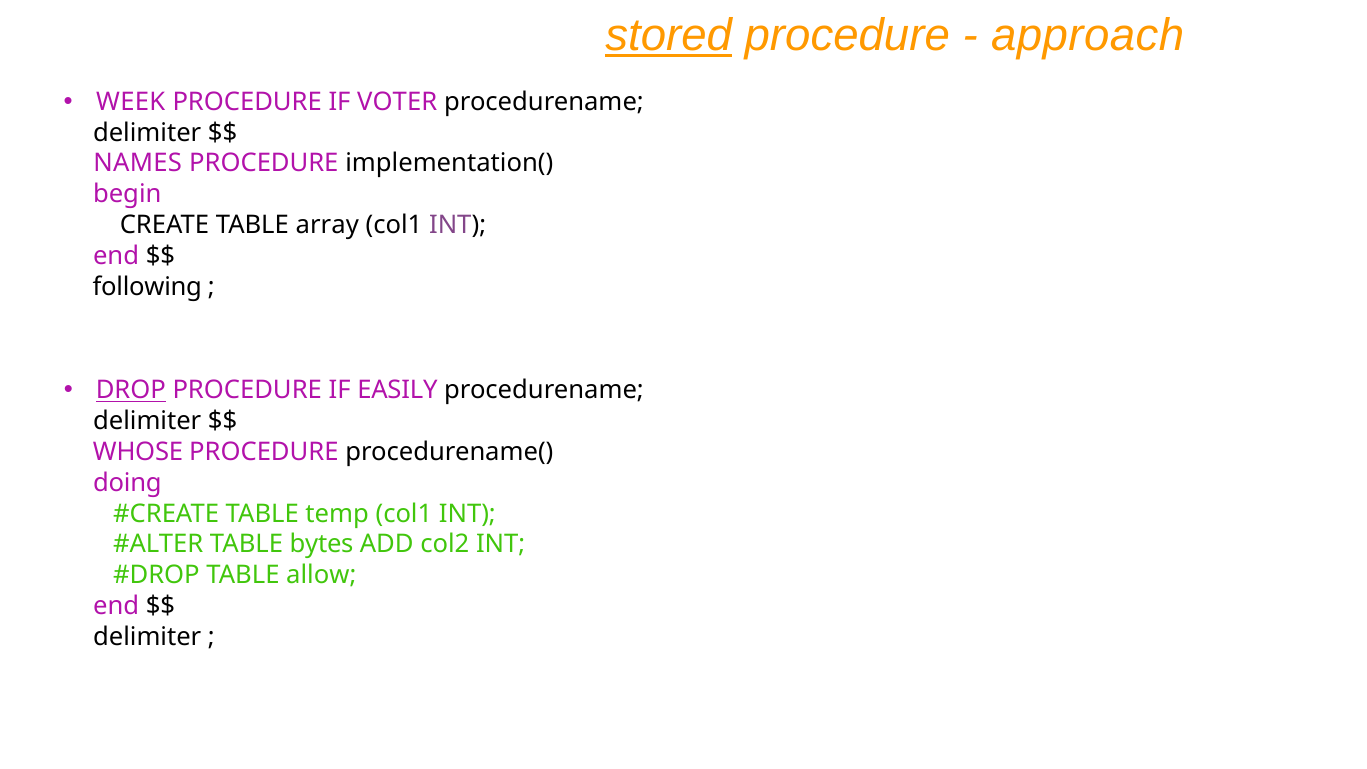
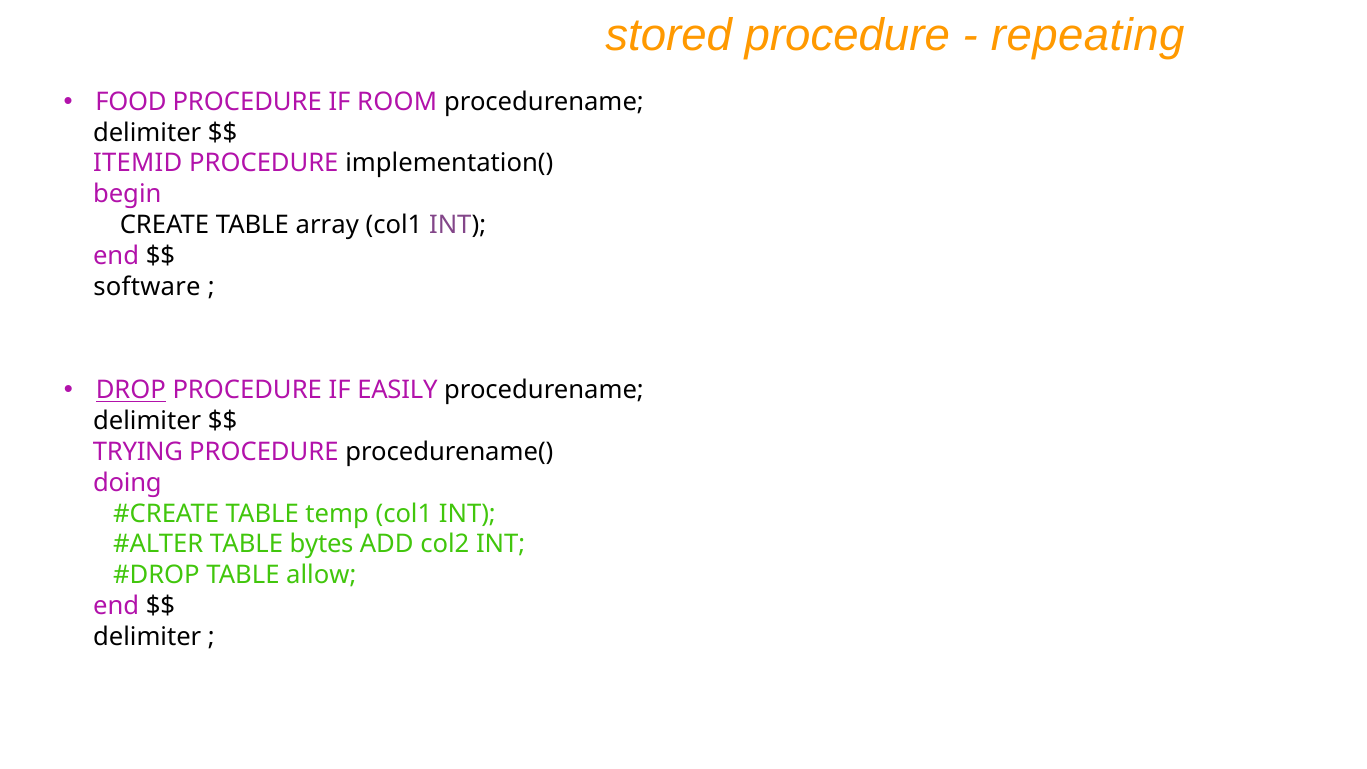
stored underline: present -> none
approach: approach -> repeating
WEEK: WEEK -> FOOD
VOTER: VOTER -> ROOM
NAMES: NAMES -> ITEMID
following: following -> software
WHOSE: WHOSE -> TRYING
